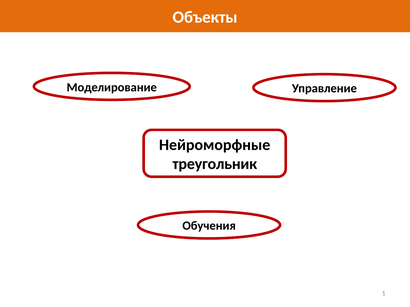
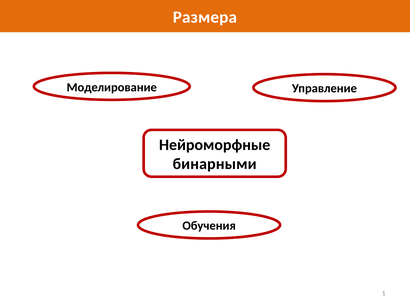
Объекты: Объекты -> Размера
треугольник: треугольник -> бинарными
